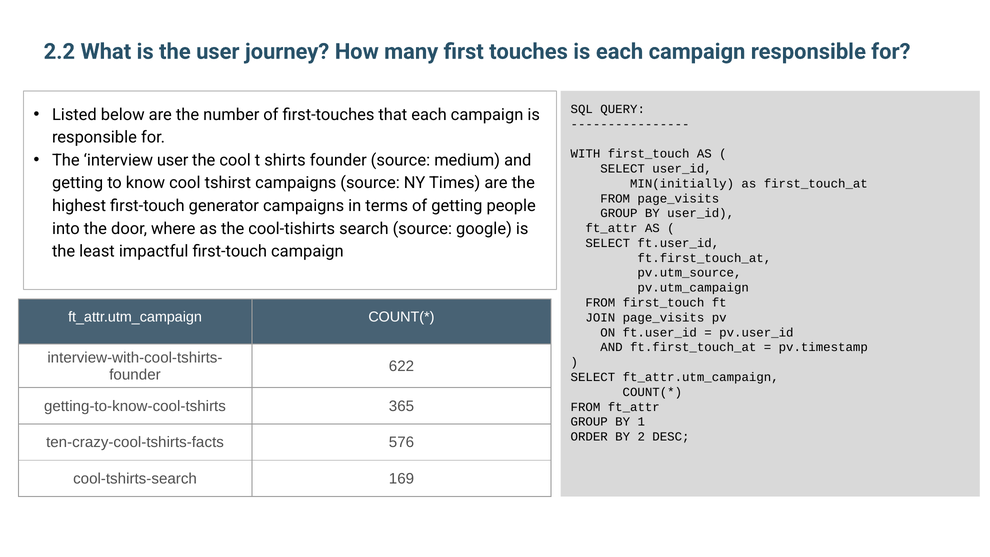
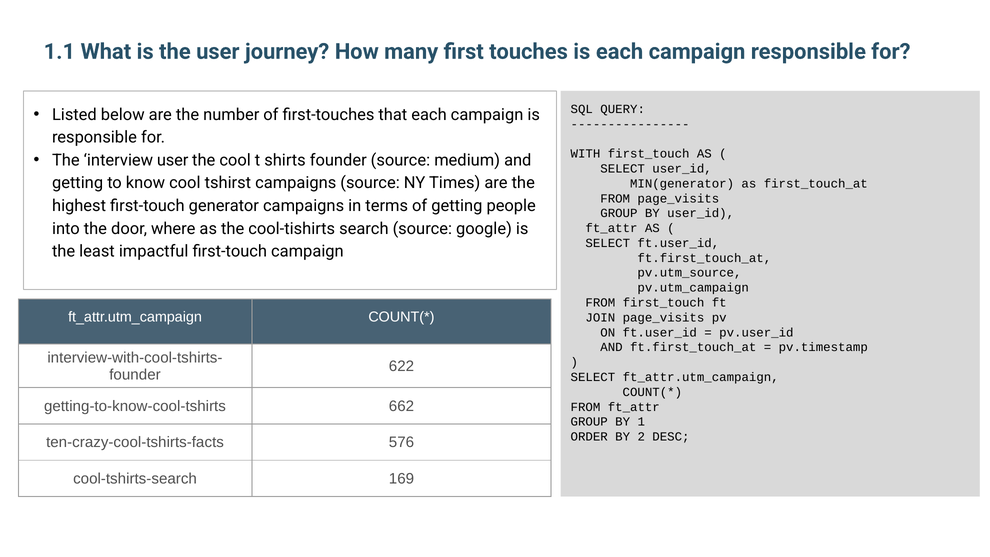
2.2: 2.2 -> 1.1
MIN(initially: MIN(initially -> MIN(generator
365: 365 -> 662
